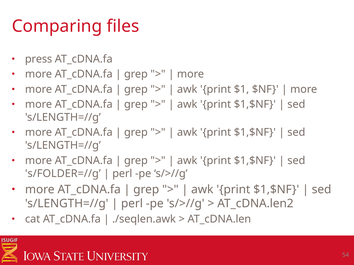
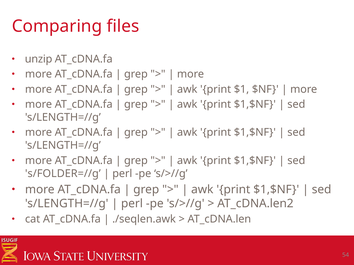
press: press -> unzip
